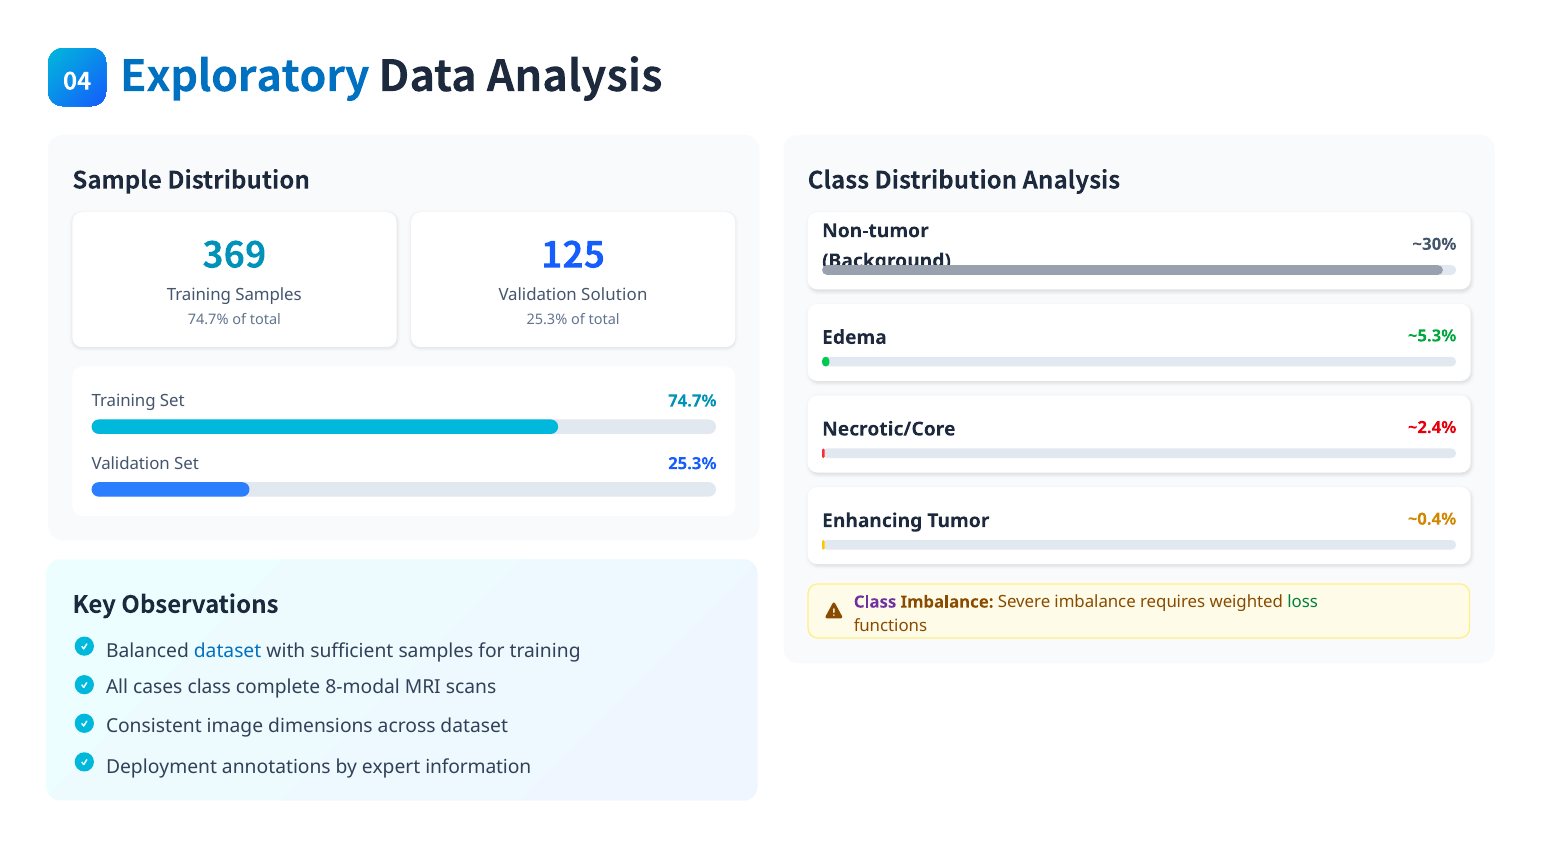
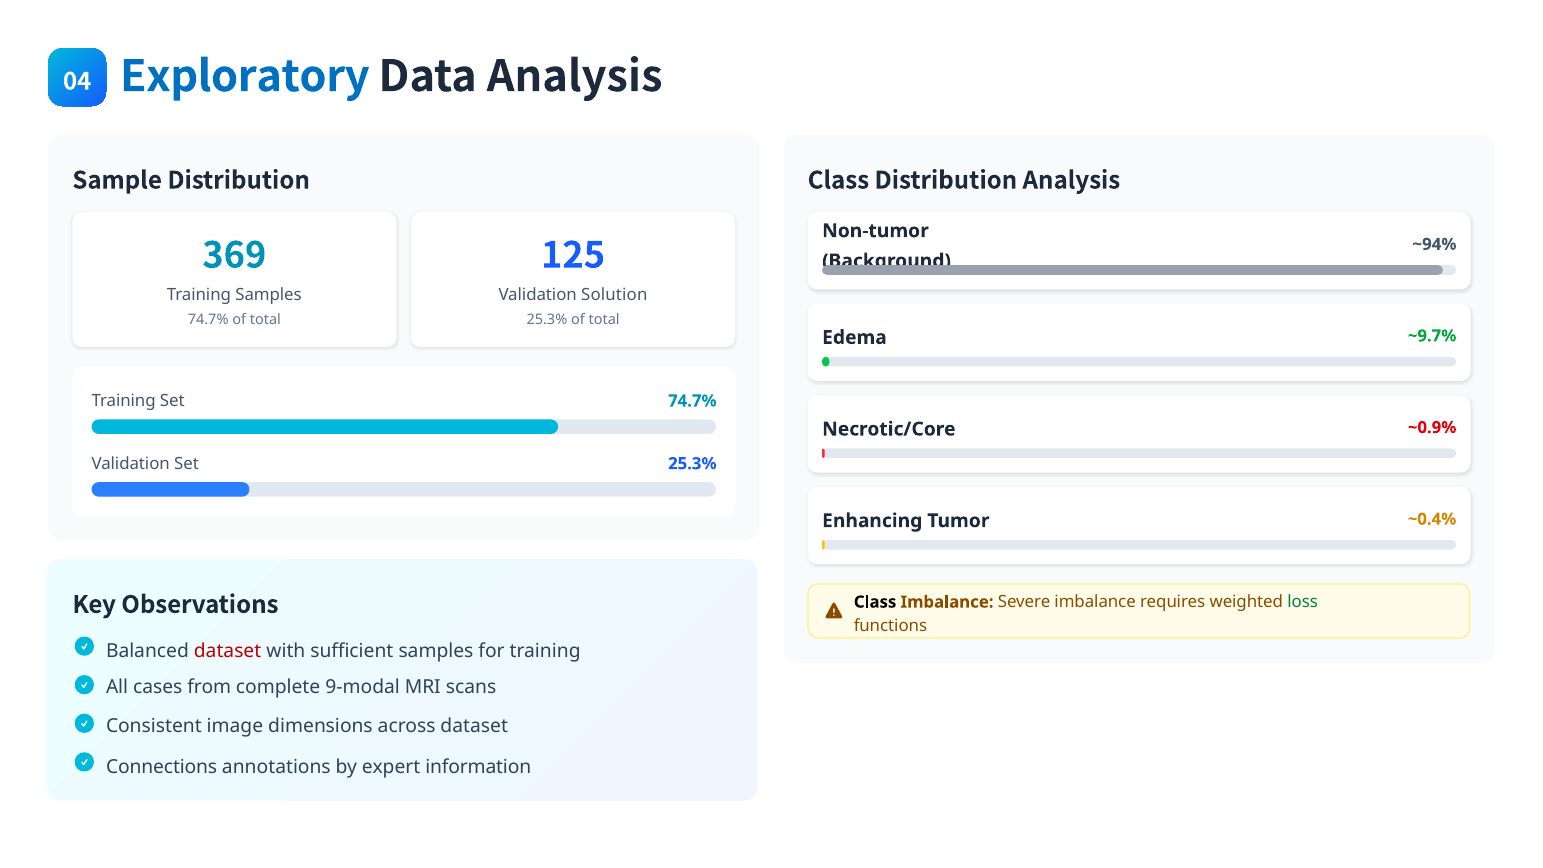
~30%: ~30% -> ~94%
~5.3%: ~5.3% -> ~9.7%
~2.4%: ~2.4% -> ~0.9%
Class at (875, 602) colour: purple -> black
dataset at (228, 651) colour: blue -> red
cases class: class -> from
8-modal: 8-modal -> 9-modal
Deployment: Deployment -> Connections
